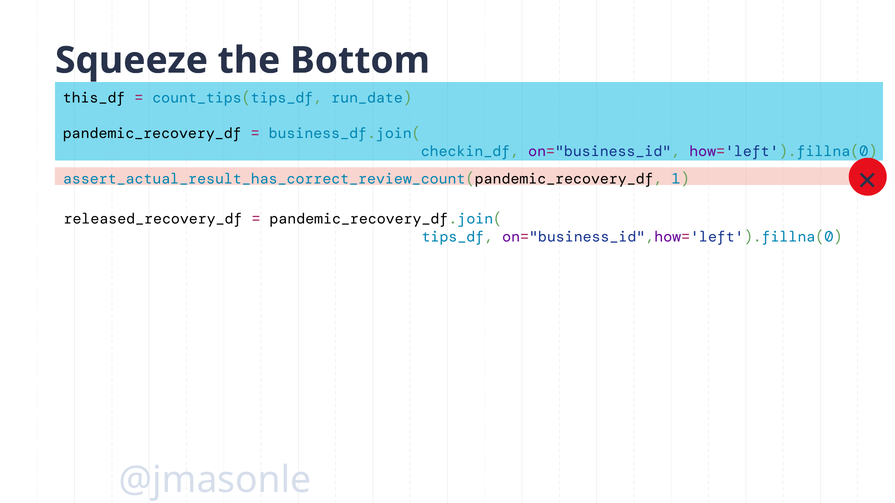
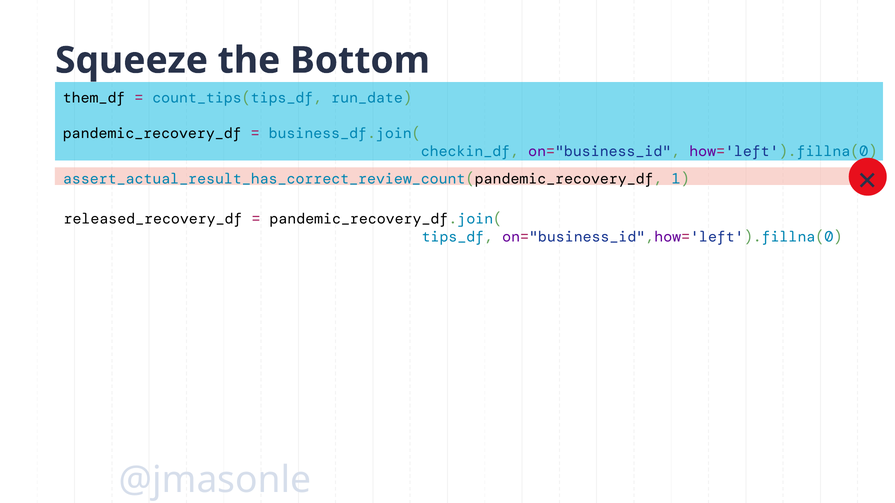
this_df: this_df -> them_df
